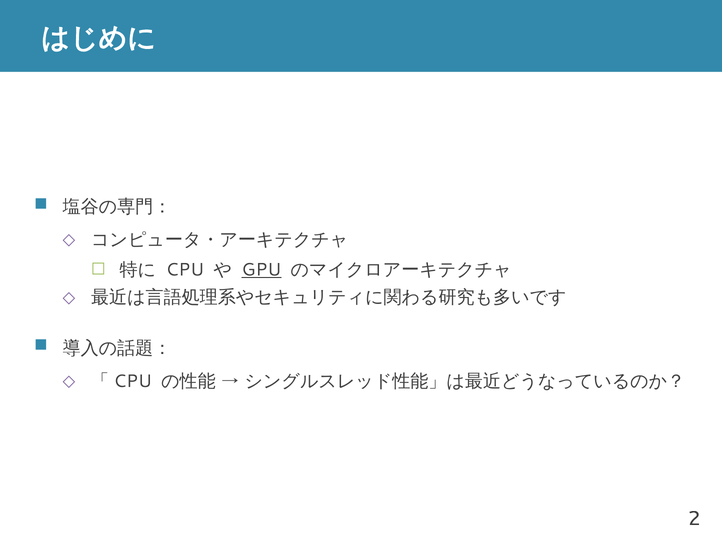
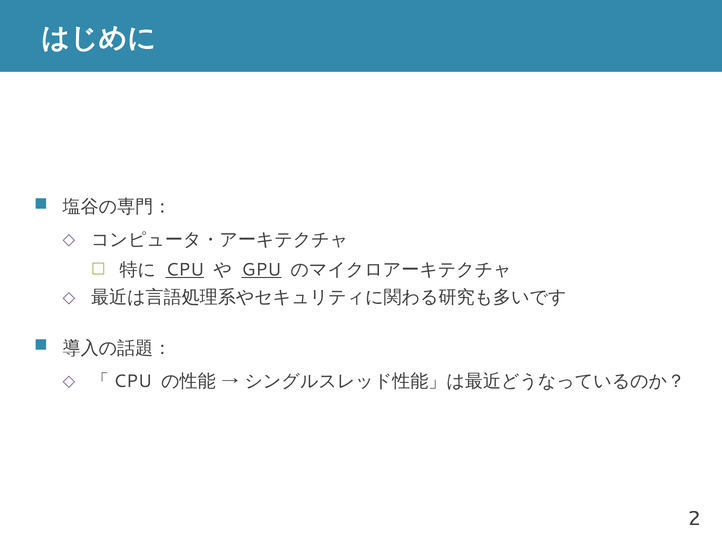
CPU underline: none -> present
